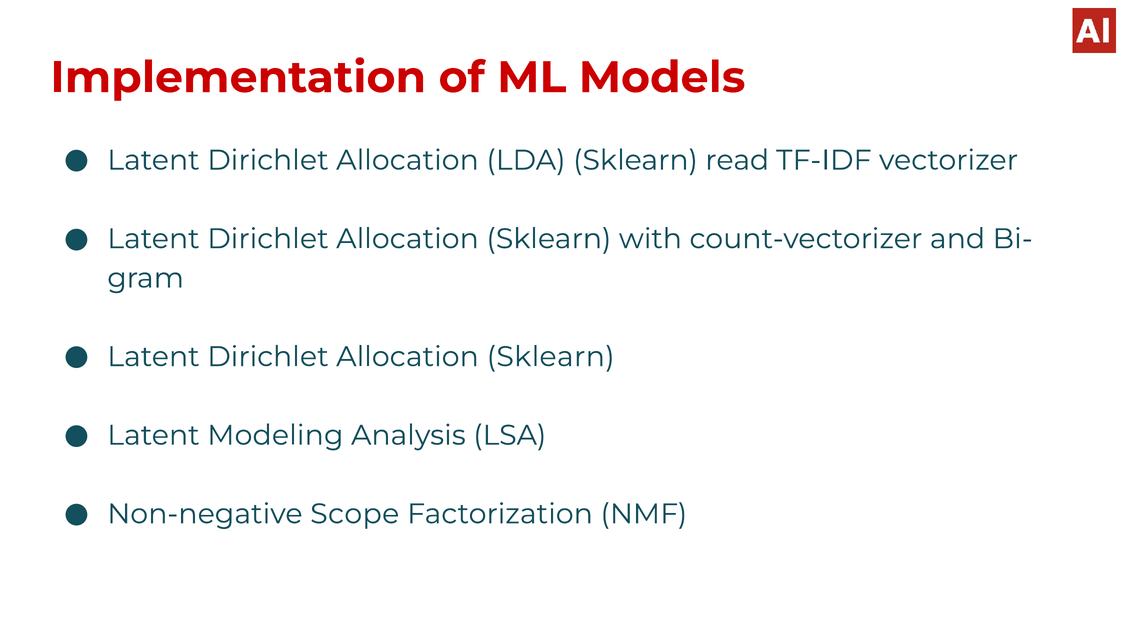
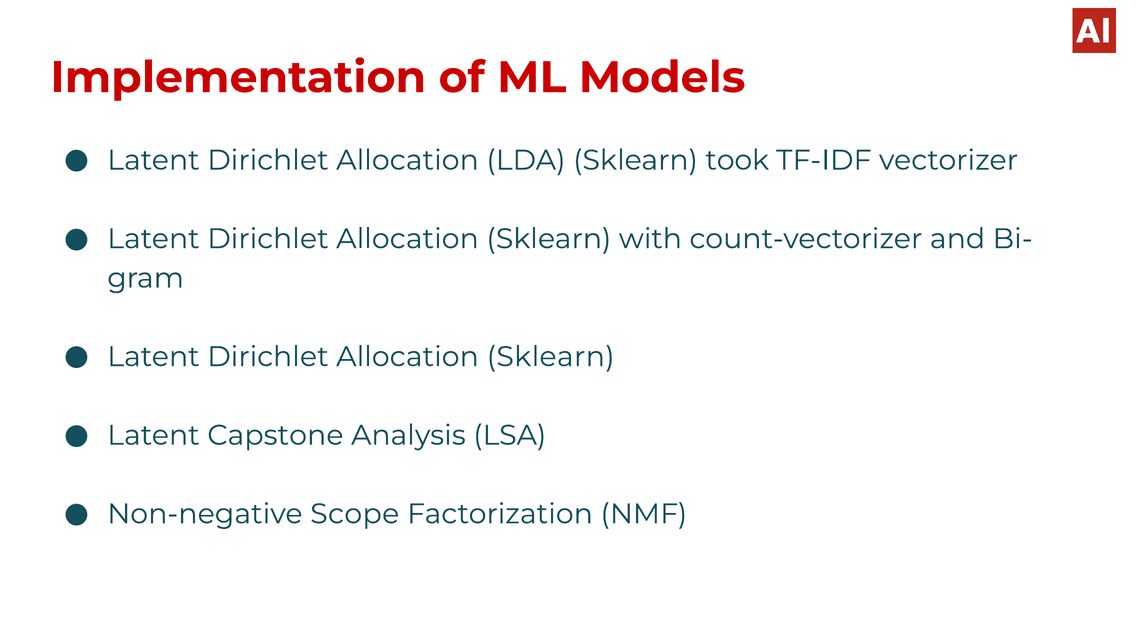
read: read -> took
Modeling: Modeling -> Capstone
